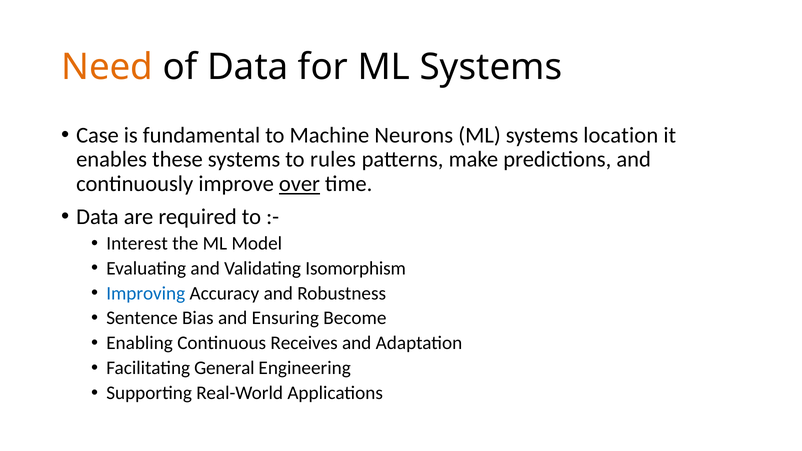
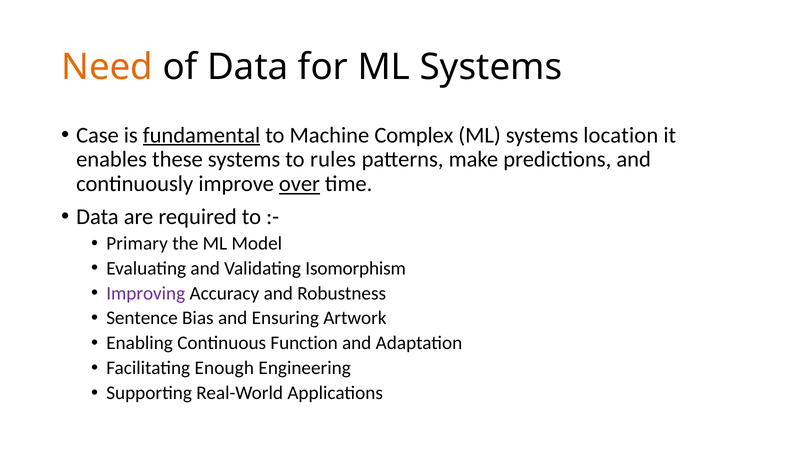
fundamental underline: none -> present
Neurons: Neurons -> Complex
Interest: Interest -> Primary
Improving colour: blue -> purple
Become: Become -> Artwork
Receives: Receives -> Function
General: General -> Enough
